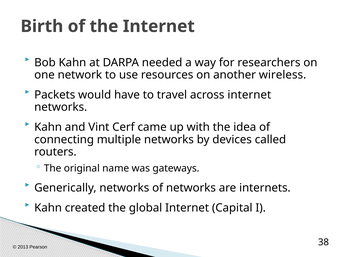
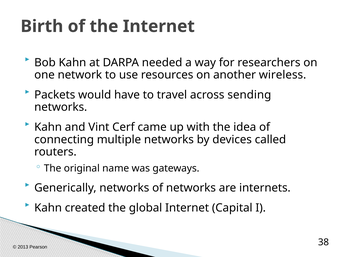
across internet: internet -> sending
